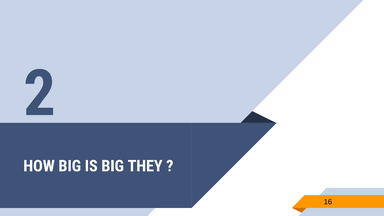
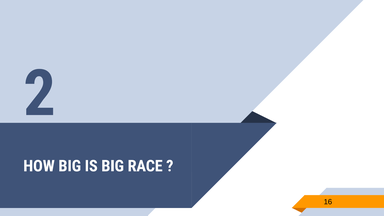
THEY: THEY -> RACE
